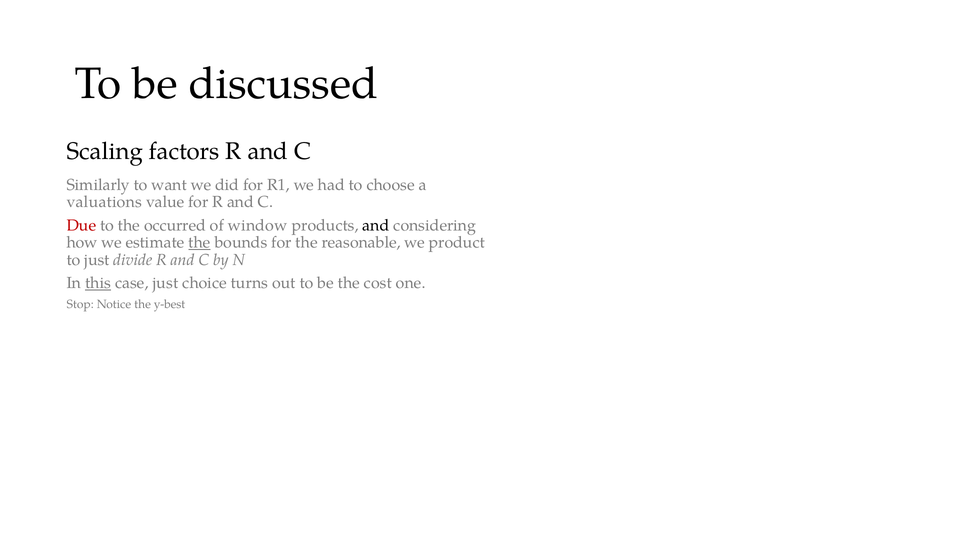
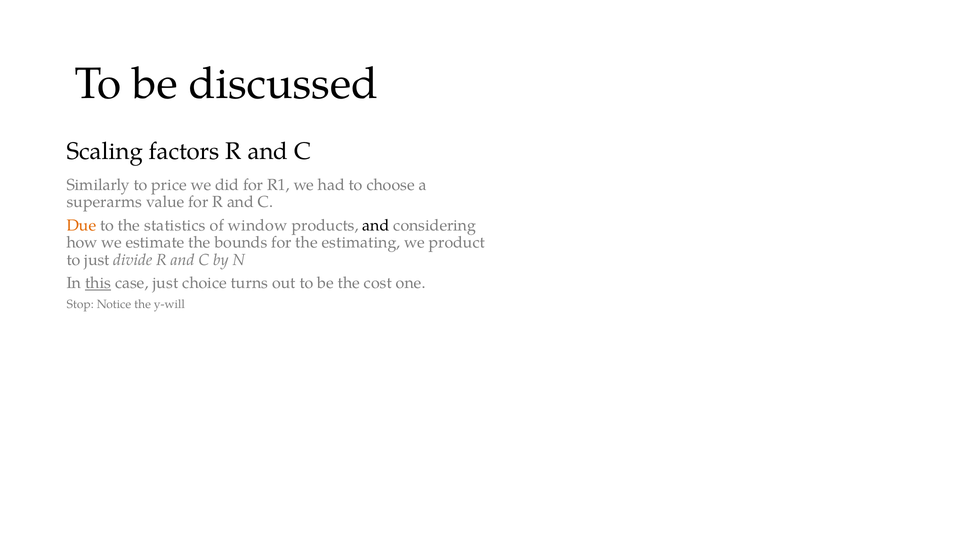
want: want -> price
valuations: valuations -> superarms
Due colour: red -> orange
occurred: occurred -> statistics
the at (199, 243) underline: present -> none
reasonable: reasonable -> estimating
y-best: y-best -> y-will
